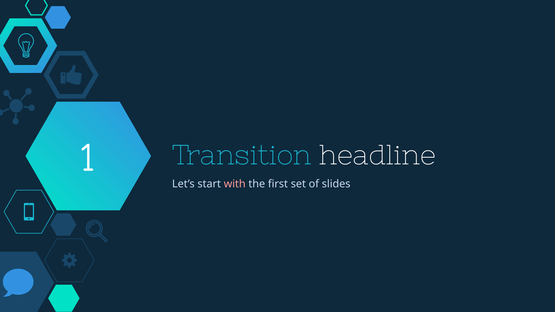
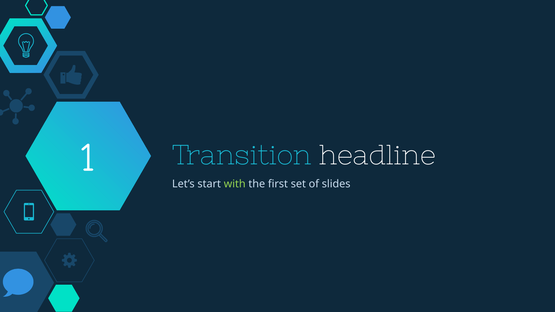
with colour: pink -> light green
